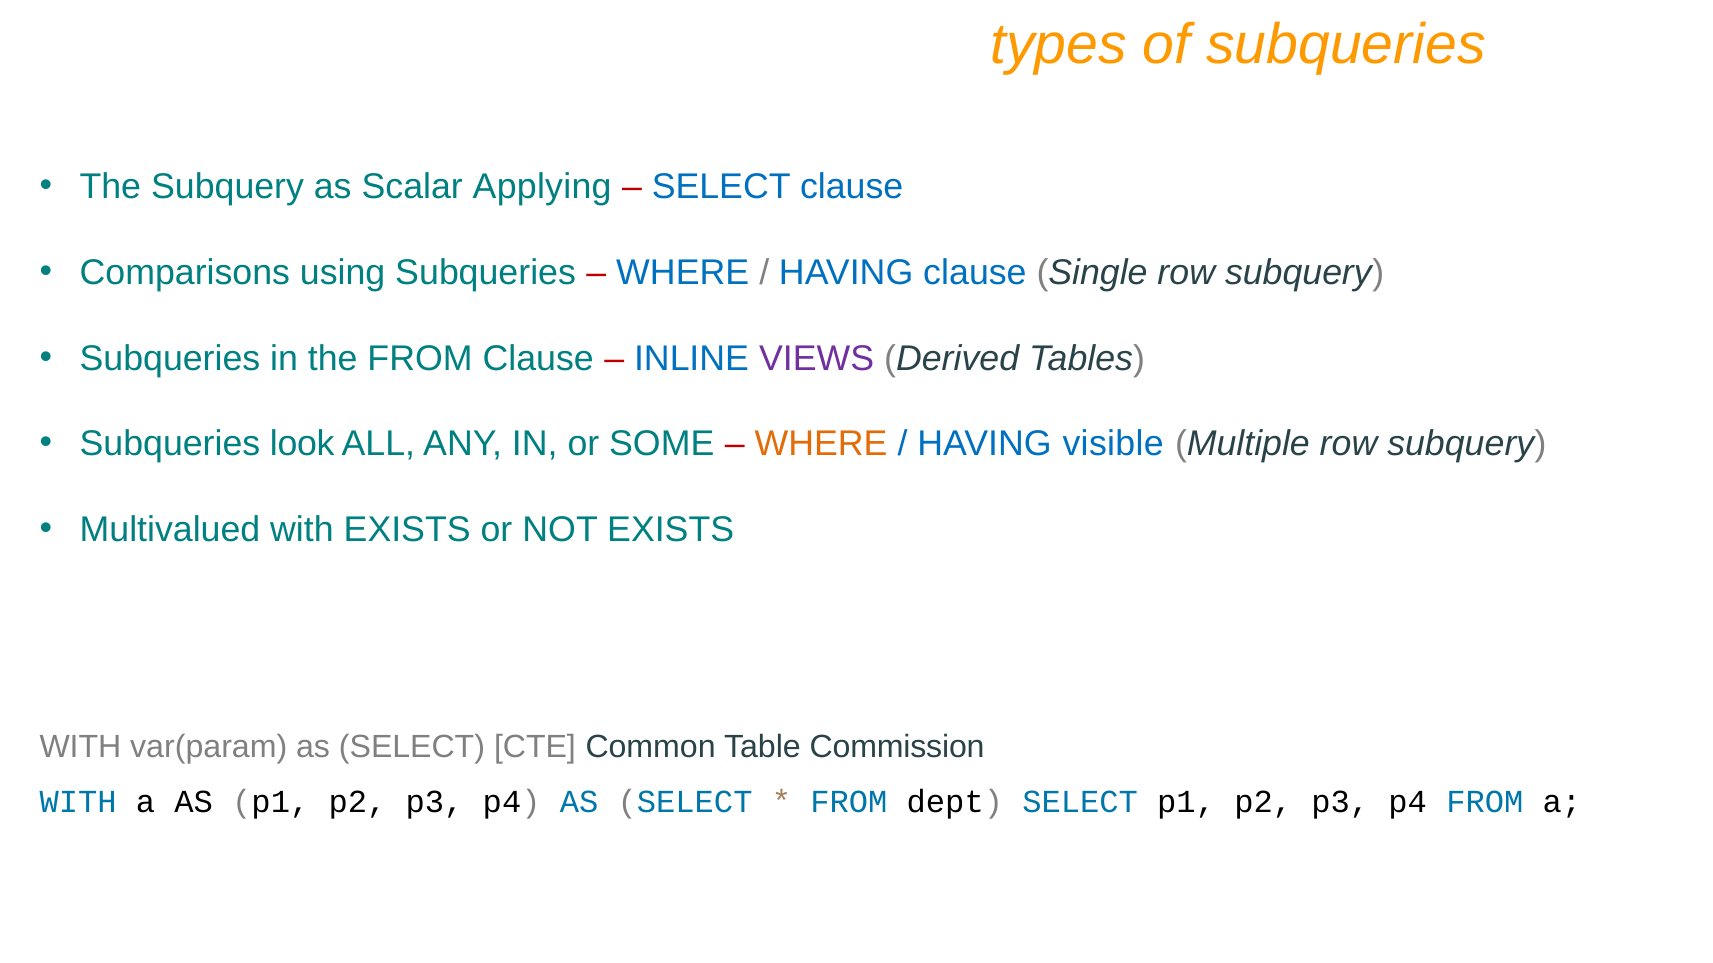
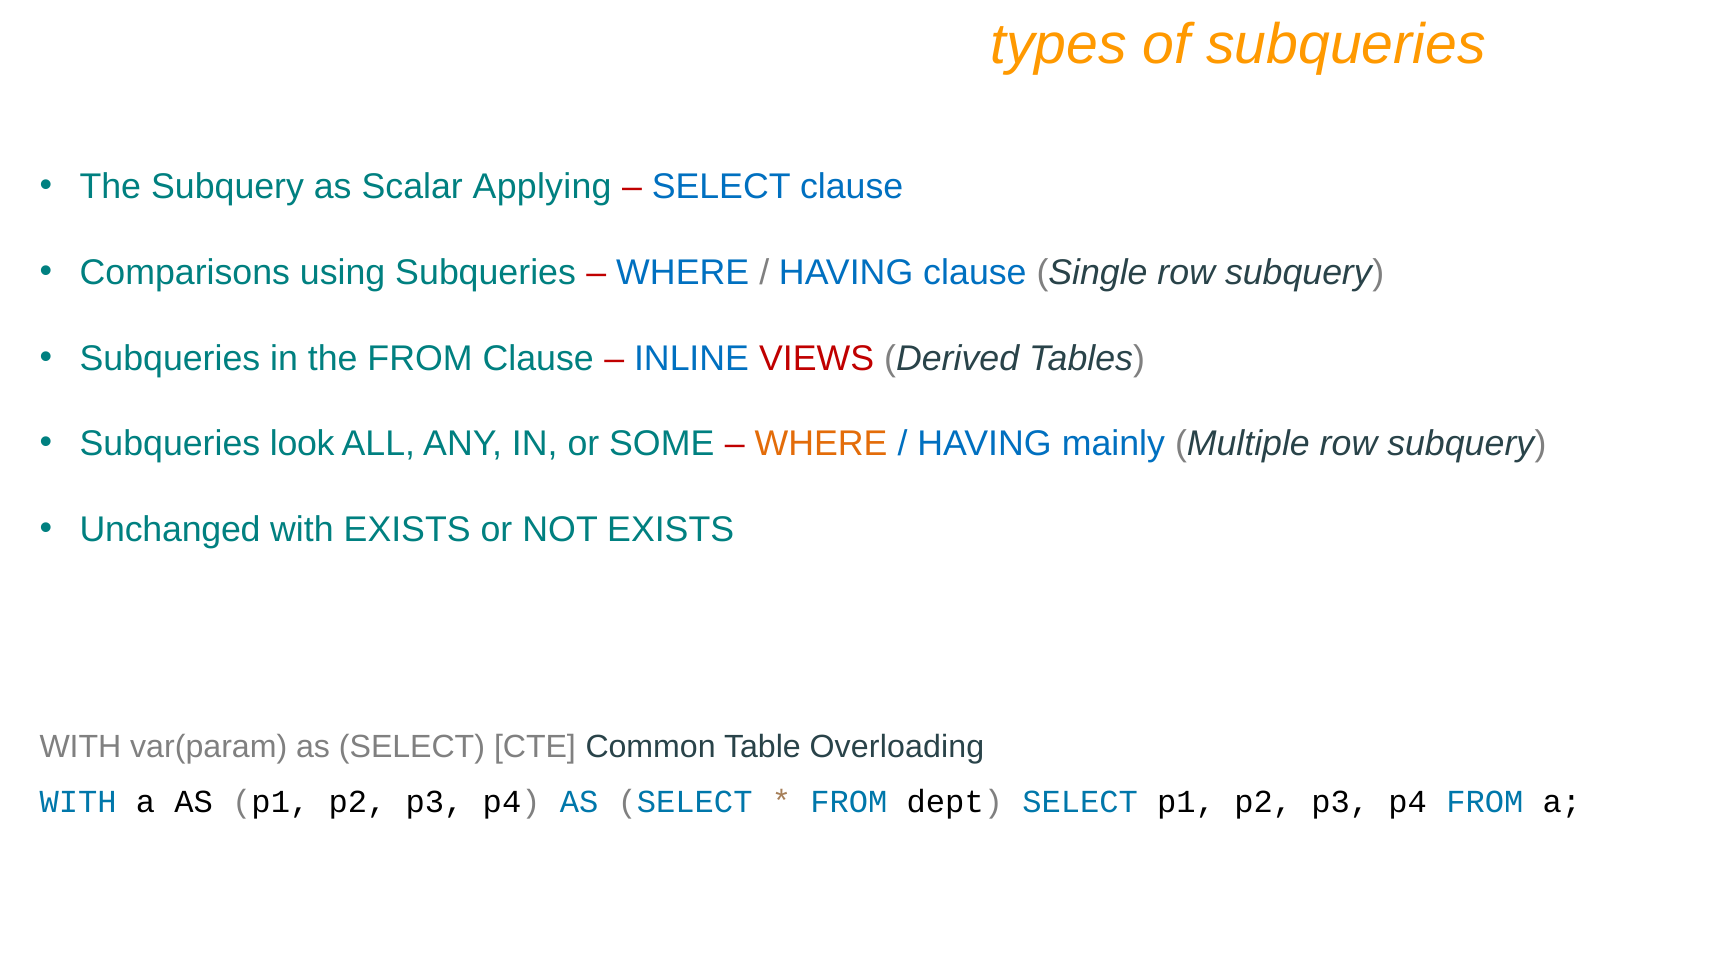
VIEWS colour: purple -> red
visible: visible -> mainly
Multivalued: Multivalued -> Unchanged
Commission: Commission -> Overloading
